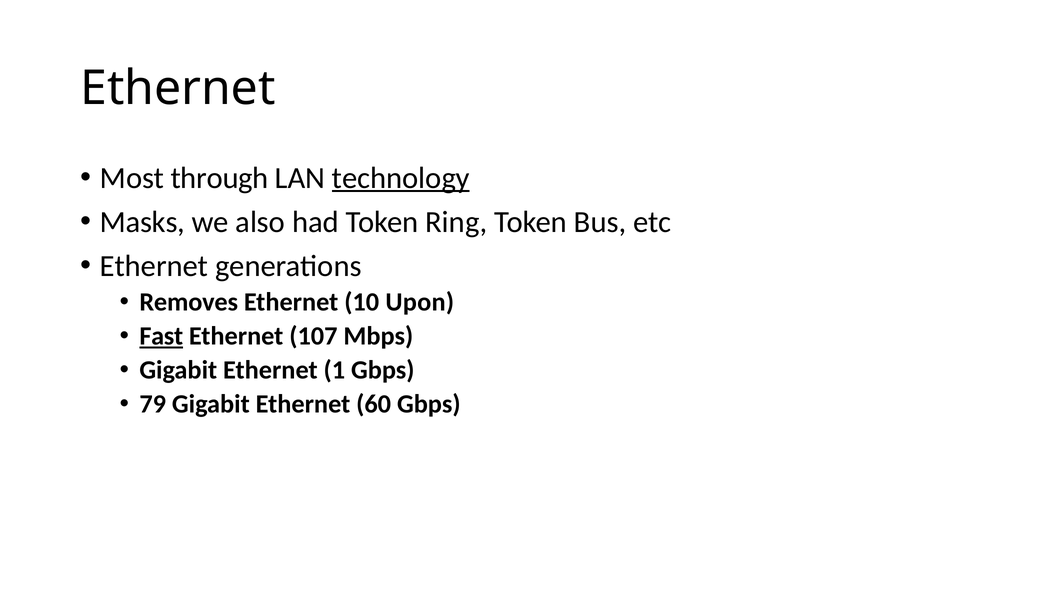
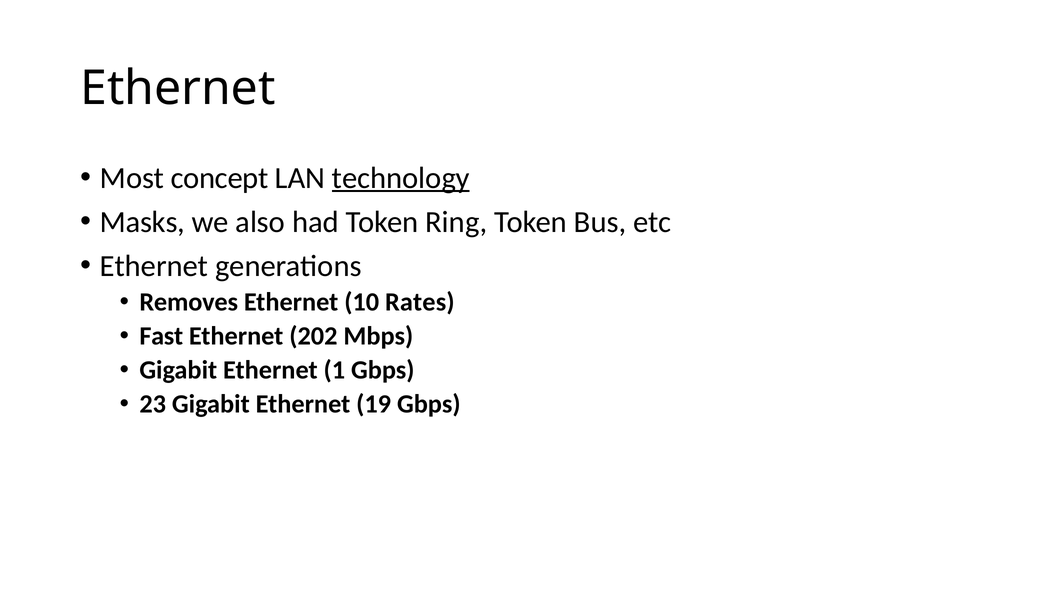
through: through -> concept
Upon: Upon -> Rates
Fast underline: present -> none
107: 107 -> 202
79: 79 -> 23
60: 60 -> 19
